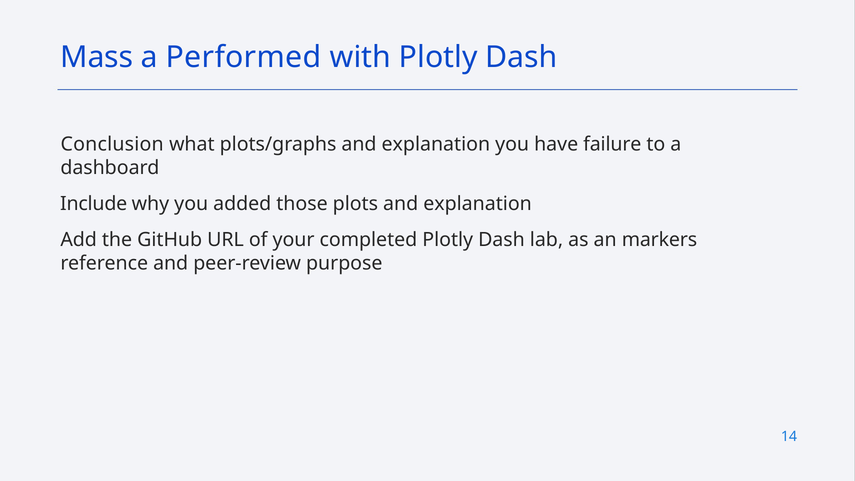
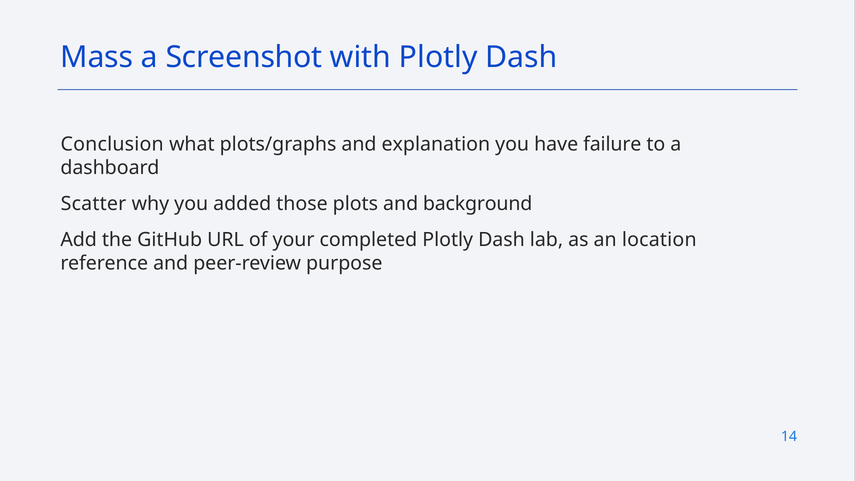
Performed: Performed -> Screenshot
Include: Include -> Scatter
plots and explanation: explanation -> background
markers: markers -> location
